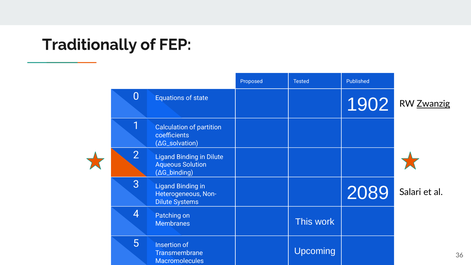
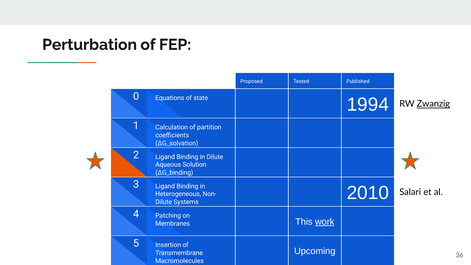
Traditionally: Traditionally -> Perturbation
1902: 1902 -> 1994
2089: 2089 -> 2010
work underline: none -> present
